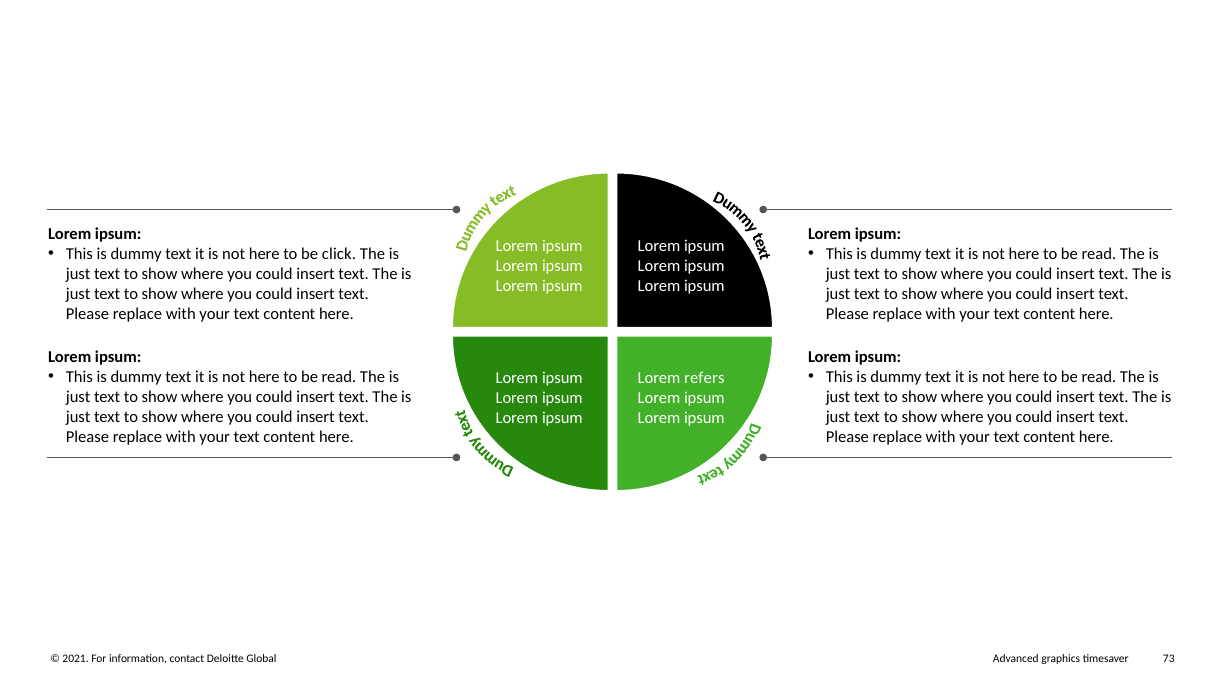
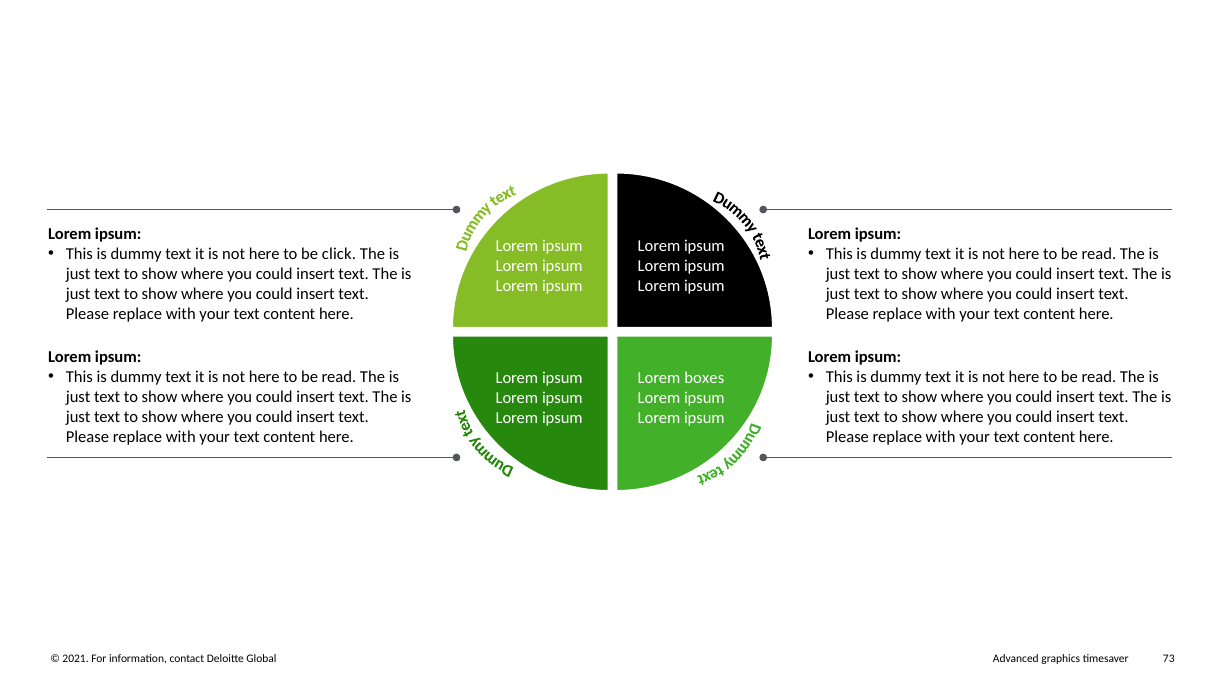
refers: refers -> boxes
